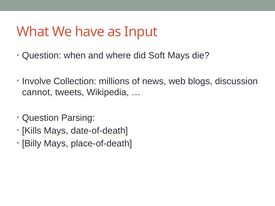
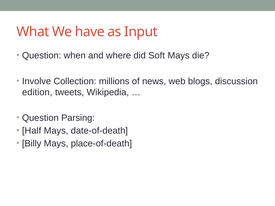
cannot: cannot -> edition
Kills: Kills -> Half
